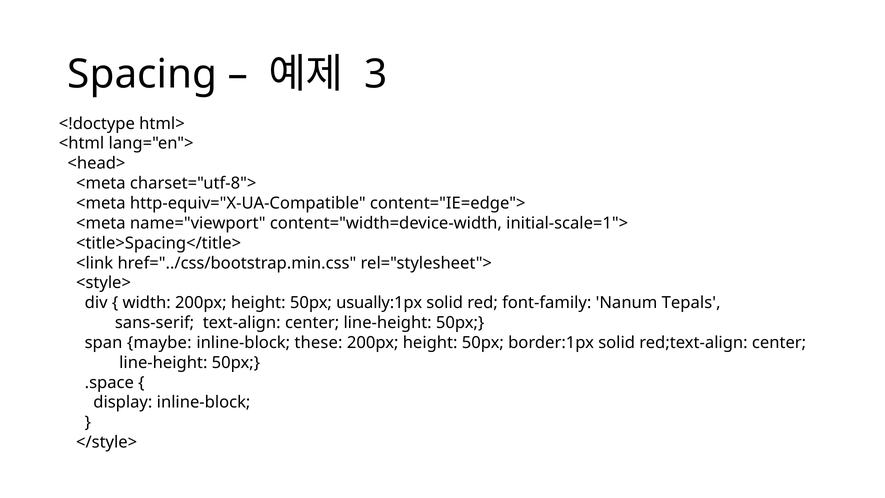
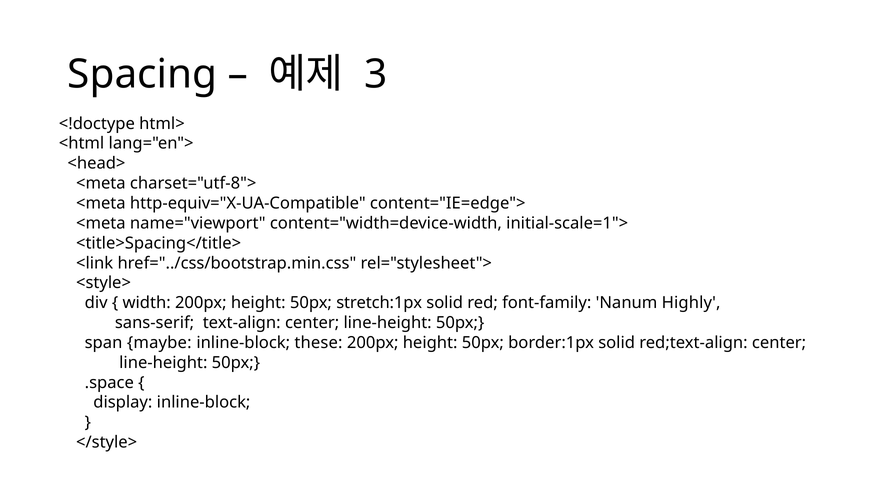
usually:1px: usually:1px -> stretch:1px
Tepals: Tepals -> Highly
